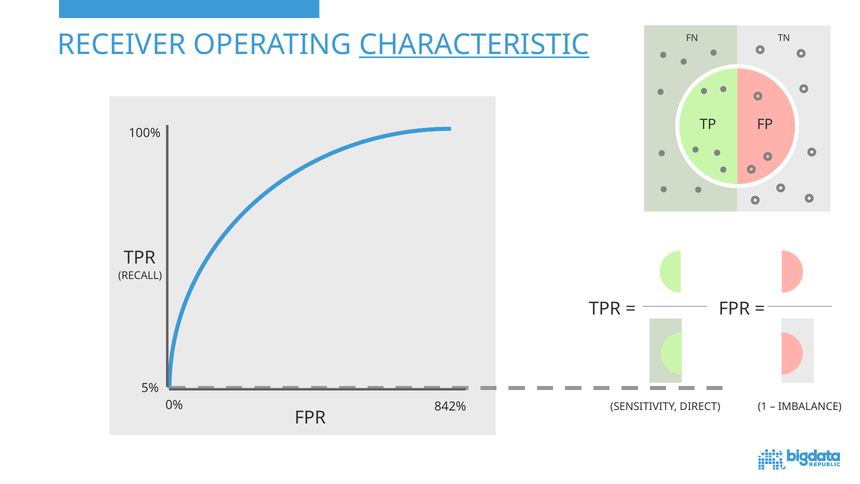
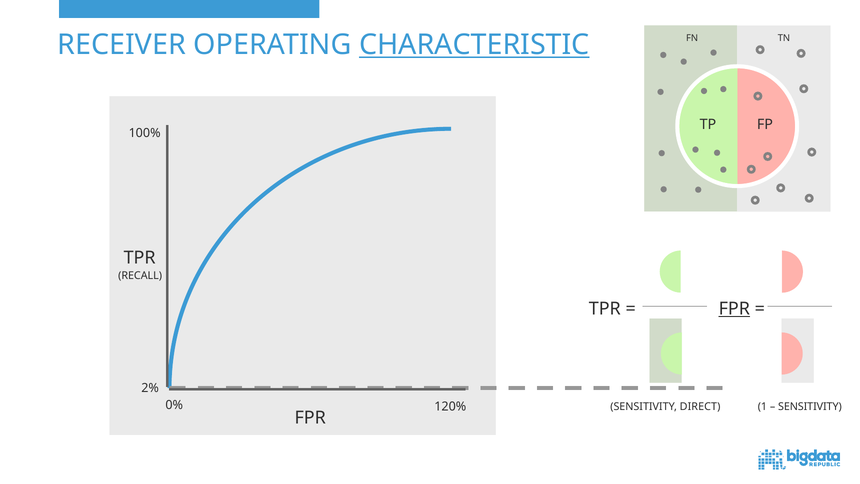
FPR at (734, 309) underline: none -> present
5%: 5% -> 2%
842%: 842% -> 120%
IMBALANCE at (810, 407): IMBALANCE -> SENSITIVITY
